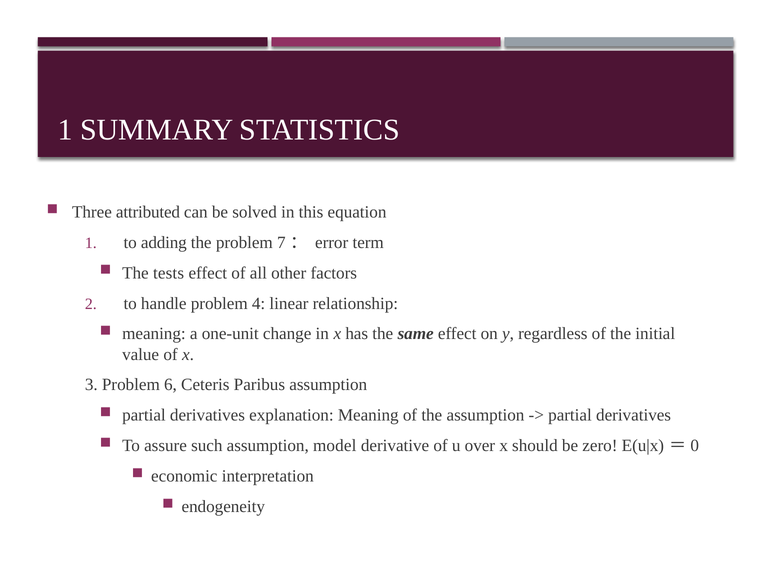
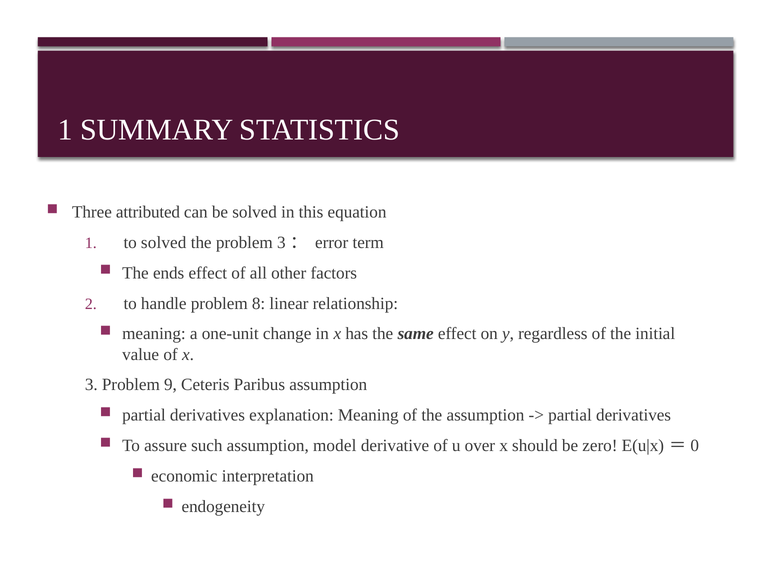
to adding: adding -> solved
problem 7: 7 -> 3
tests: tests -> ends
4: 4 -> 8
6: 6 -> 9
